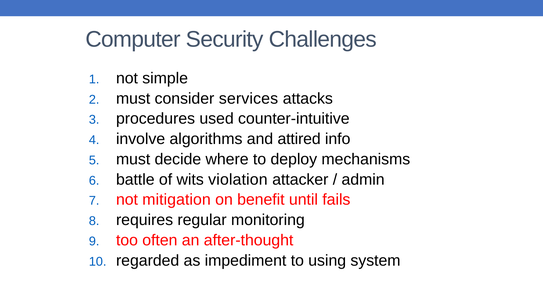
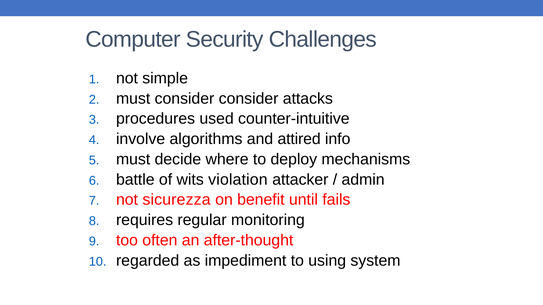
consider services: services -> consider
mitigation: mitigation -> sicurezza
